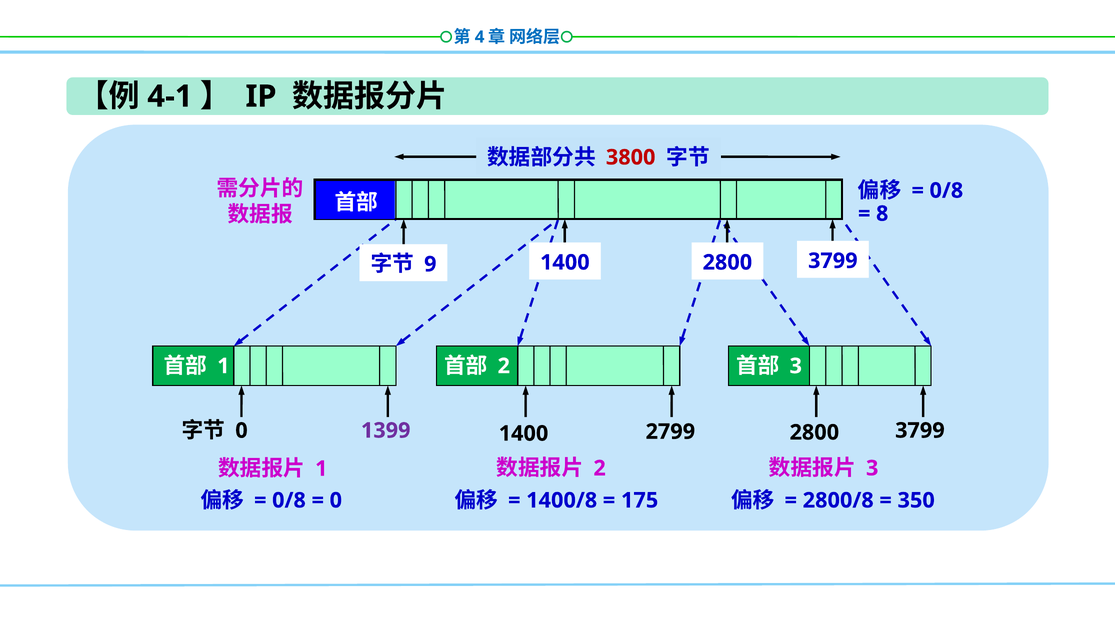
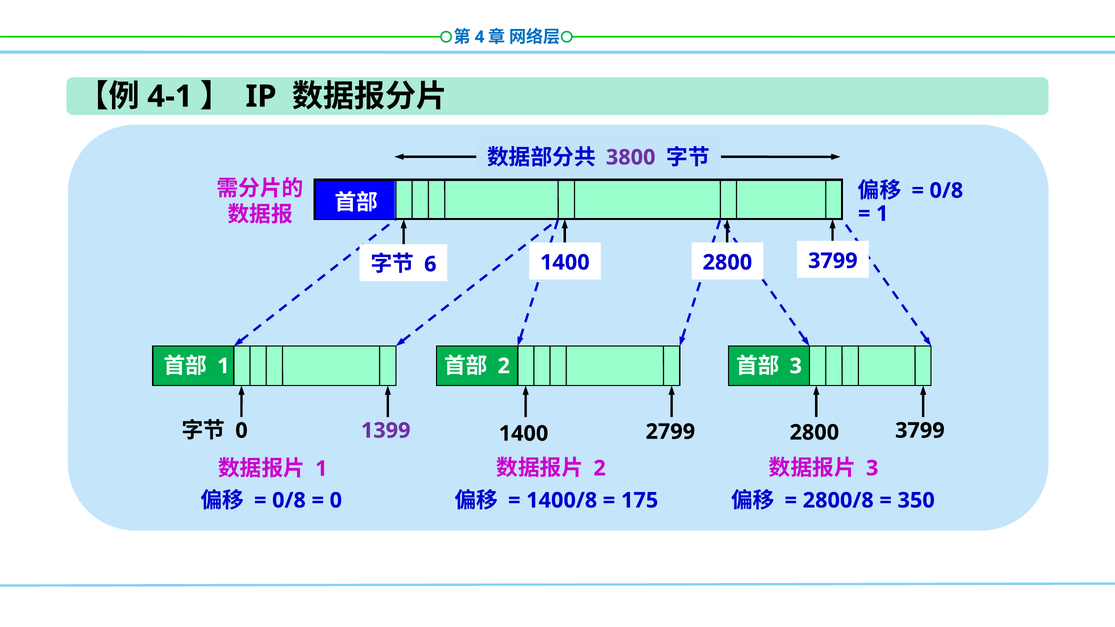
3800 colour: red -> purple
8 at (882, 214): 8 -> 1
9: 9 -> 6
